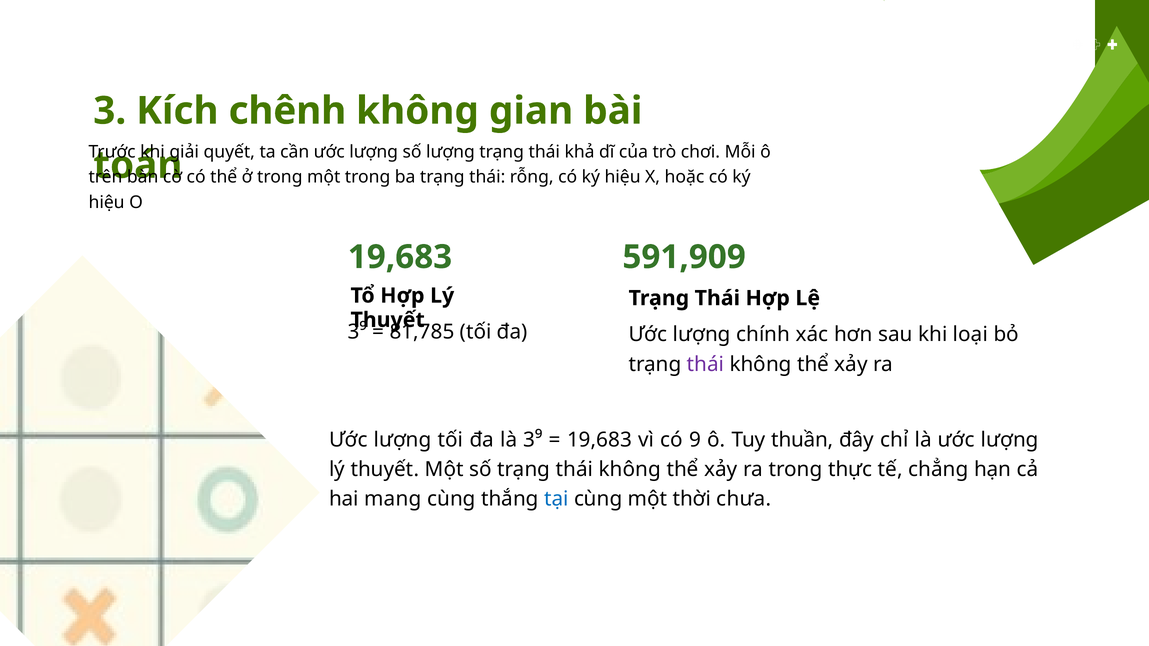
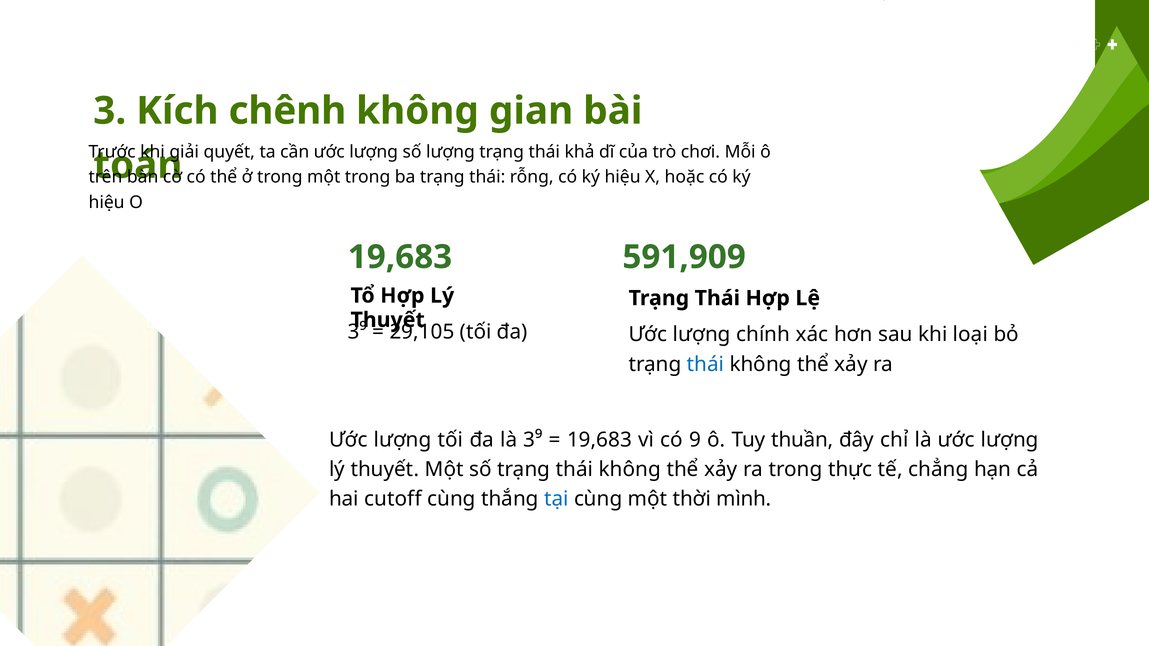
81,785: 81,785 -> 29,105
thái at (706, 364) colour: purple -> blue
mang: mang -> cutoff
chưa: chưa -> mình
